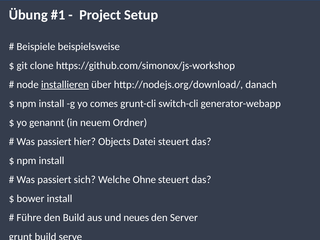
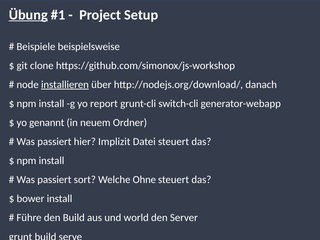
Übung underline: none -> present
comes: comes -> report
Objects: Objects -> Implizit
sich: sich -> sort
neues: neues -> world
